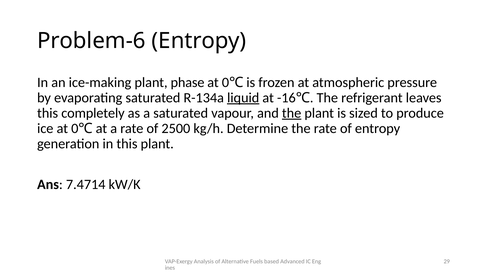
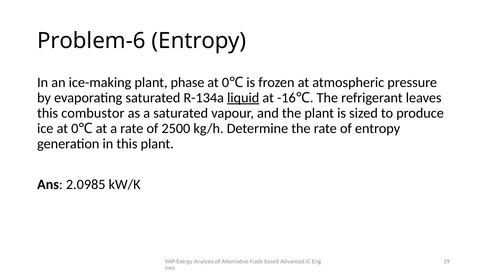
completely: completely -> combustor
the at (292, 113) underline: present -> none
7.4714: 7.4714 -> 2.0985
